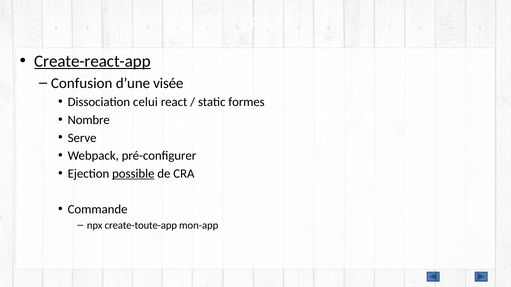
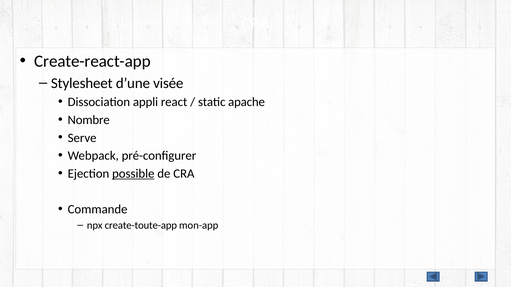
Create-react-app underline: present -> none
Confusion: Confusion -> Stylesheet
celui: celui -> appli
formes: formes -> apache
